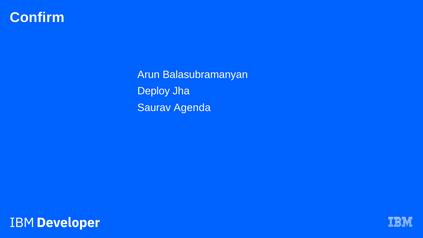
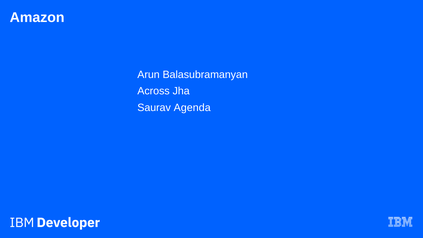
Confirm: Confirm -> Amazon
Deploy: Deploy -> Across
